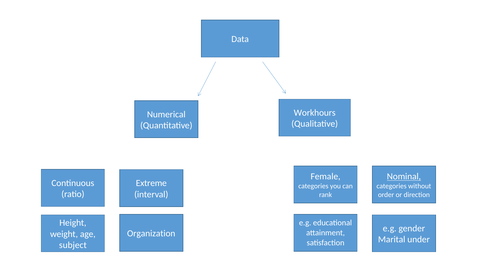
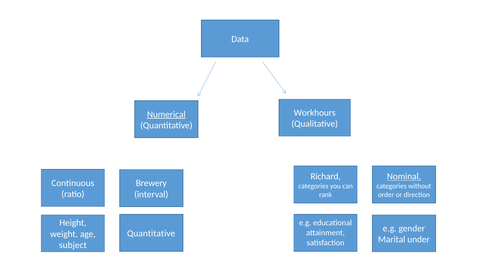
Numerical underline: none -> present
Female: Female -> Richard
Extreme: Extreme -> Brewery
Organization at (151, 233): Organization -> Quantitative
